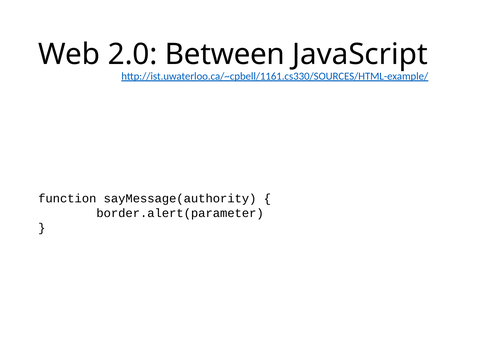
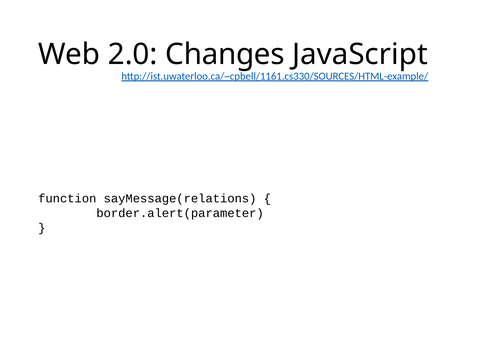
Between: Between -> Changes
sayMessage(authority: sayMessage(authority -> sayMessage(relations
